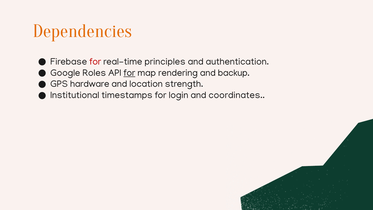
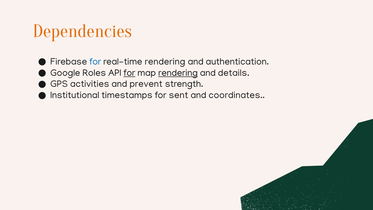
for at (95, 61) colour: red -> blue
real-time principles: principles -> rendering
rendering at (178, 73) underline: none -> present
backup: backup -> details
hardware: hardware -> activities
location: location -> prevent
login: login -> sent
